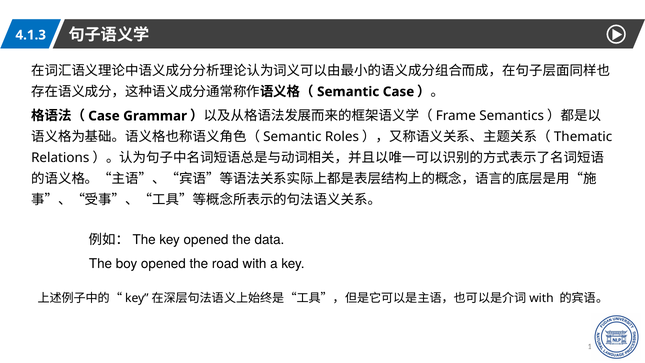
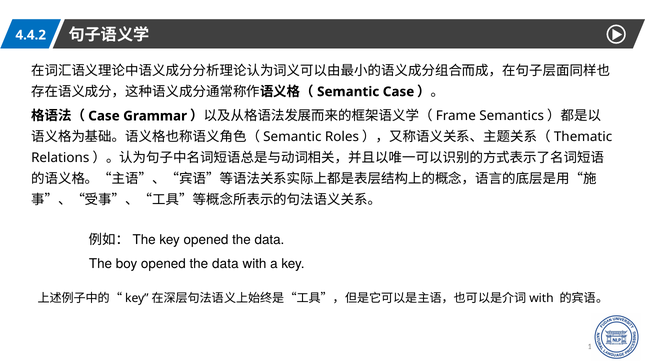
4.1.3: 4.1.3 -> 4.4.2
boy opened the road: road -> data
